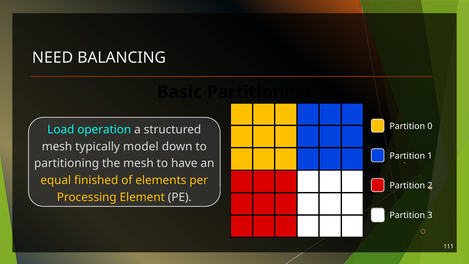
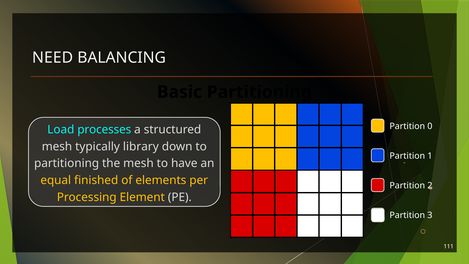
operation: operation -> processes
model: model -> library
